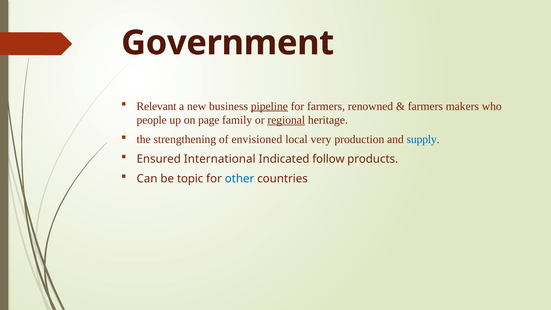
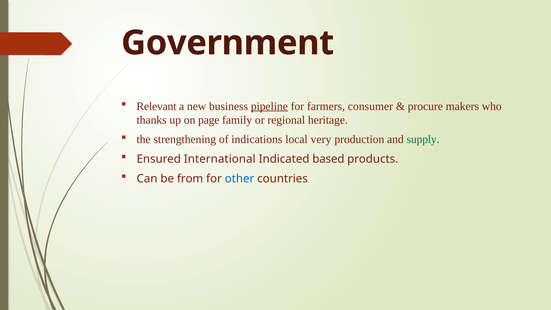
renowned: renowned -> consumer
farmers at (425, 106): farmers -> procure
people: people -> thanks
regional underline: present -> none
envisioned: envisioned -> indications
supply colour: blue -> green
follow: follow -> based
topic: topic -> from
